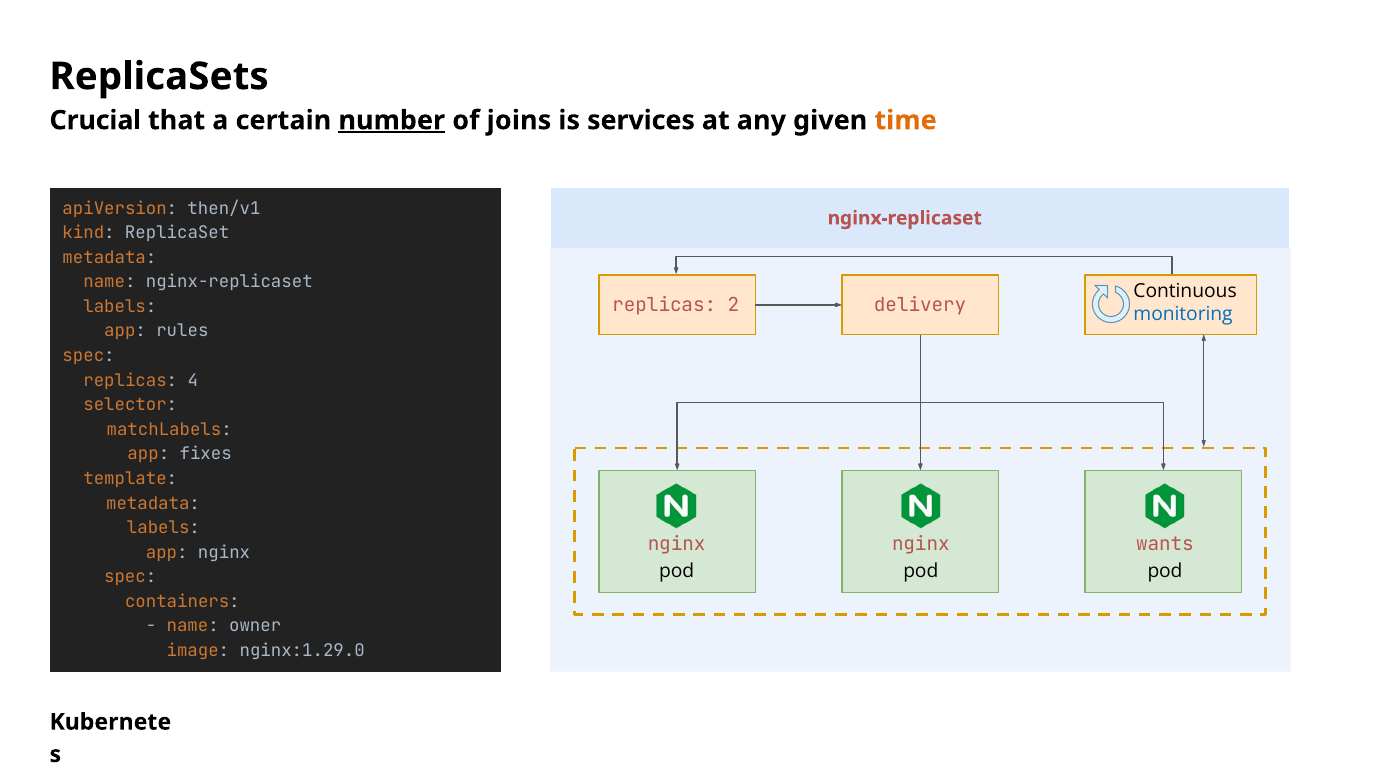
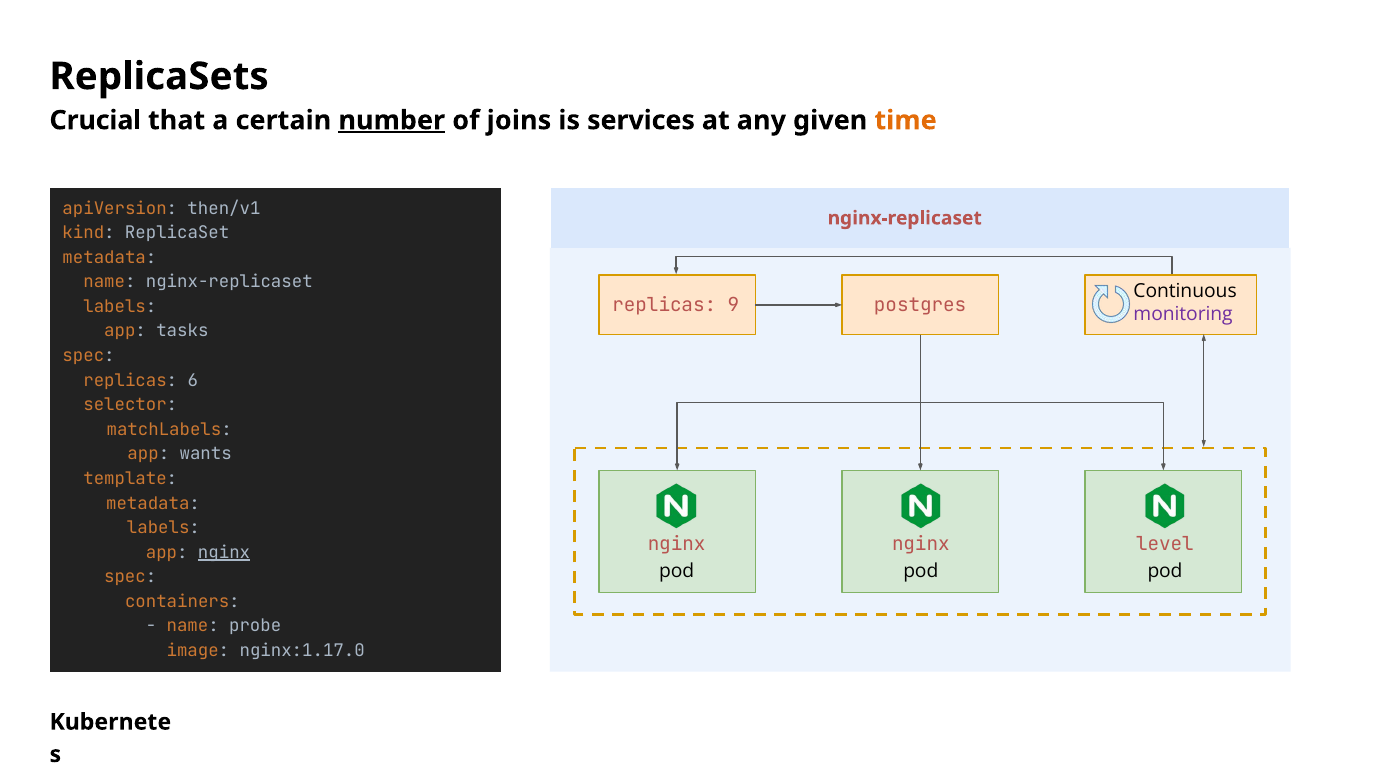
2: 2 -> 9
delivery: delivery -> postgres
monitoring colour: blue -> purple
rules: rules -> tasks
4: 4 -> 6
fixes: fixes -> wants
wants: wants -> level
nginx at (224, 553) underline: none -> present
owner: owner -> probe
nginx:1.29.0: nginx:1.29.0 -> nginx:1.17.0
